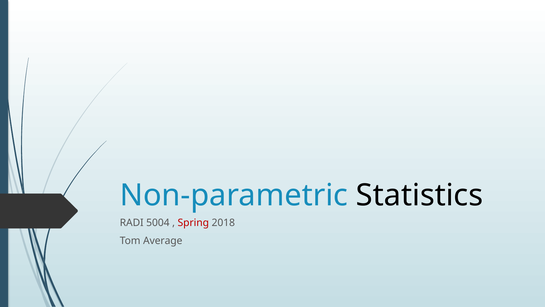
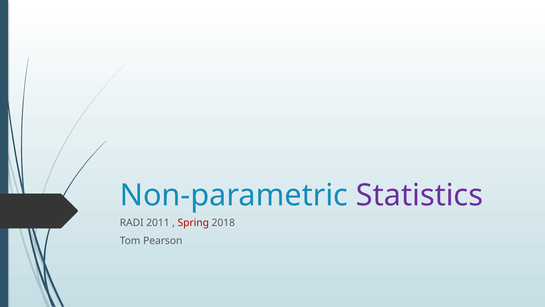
Statistics colour: black -> purple
5004: 5004 -> 2011
Average: Average -> Pearson
